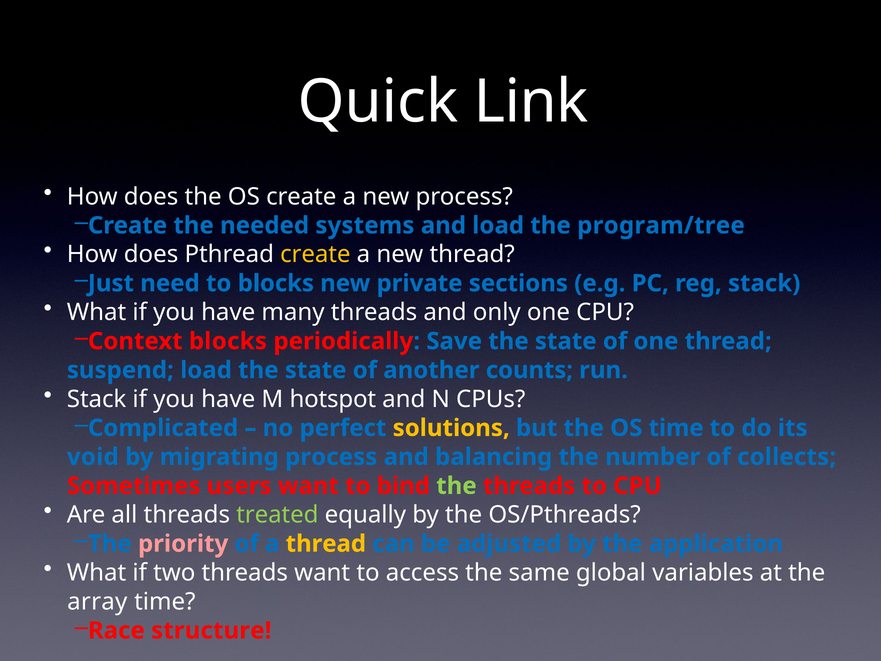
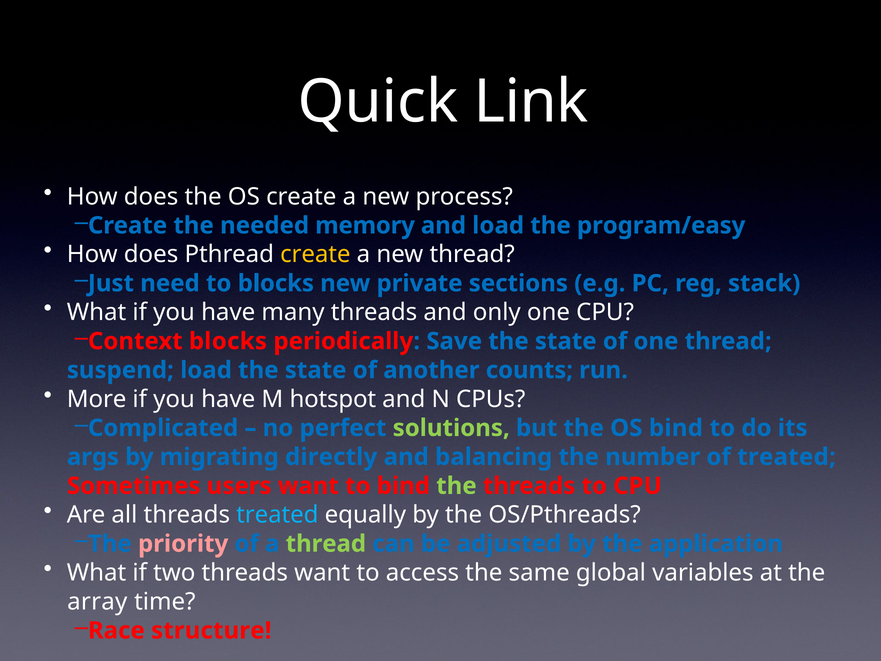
systems: systems -> memory
program/tree: program/tree -> program/easy
Stack at (97, 399): Stack -> More
solutions colour: yellow -> light green
OS time: time -> bind
void: void -> args
migrating process: process -> directly
of collects: collects -> treated
treated at (277, 515) colour: light green -> light blue
thread at (326, 544) colour: yellow -> light green
